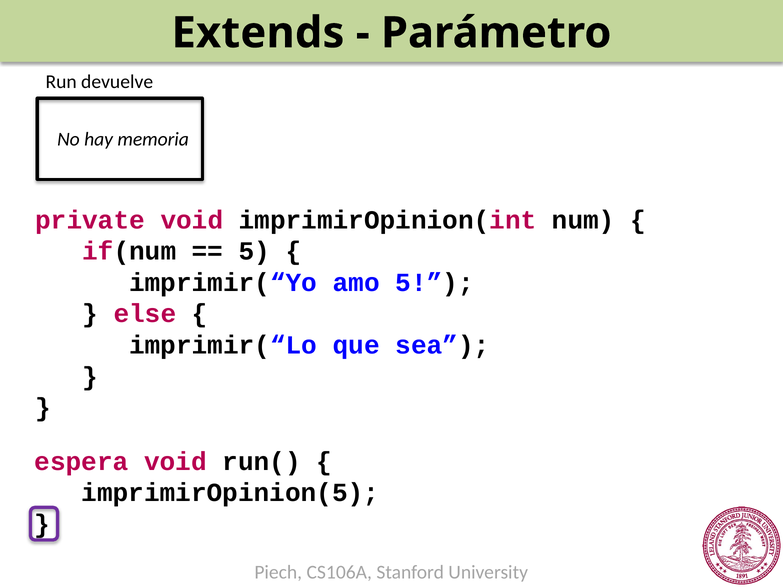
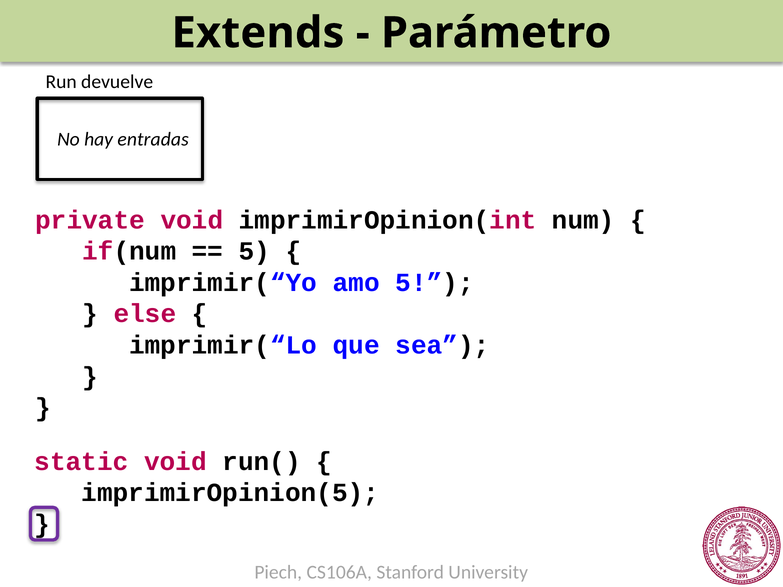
memoria: memoria -> entradas
espera: espera -> static
